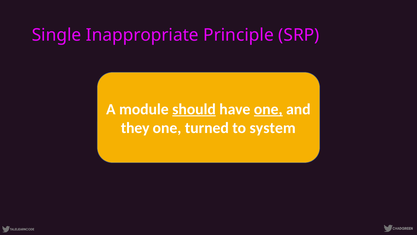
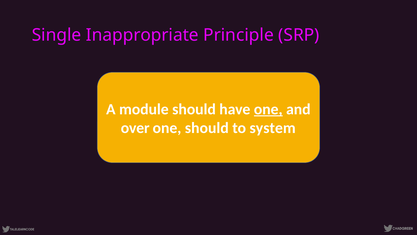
should at (194, 109) underline: present -> none
they: they -> over
one turned: turned -> should
